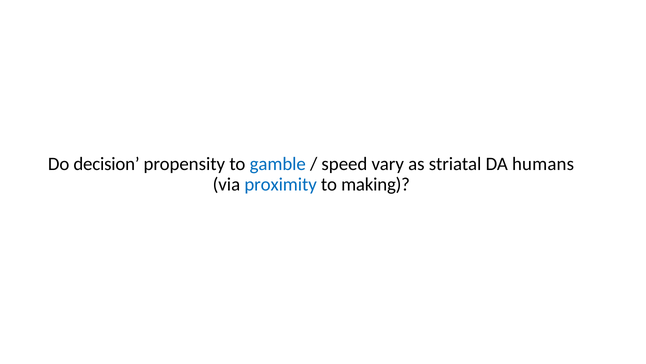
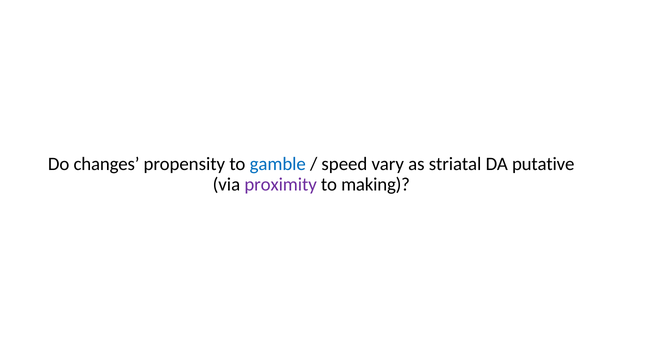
decision: decision -> changes
humans: humans -> putative
proximity colour: blue -> purple
